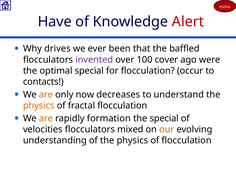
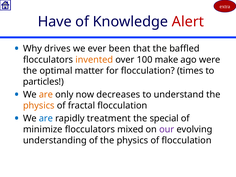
invented colour: purple -> orange
cover: cover -> make
optimal special: special -> matter
occur: occur -> times
contacts: contacts -> particles
are at (46, 118) colour: orange -> blue
formation: formation -> treatment
velocities: velocities -> minimize
our colour: orange -> purple
